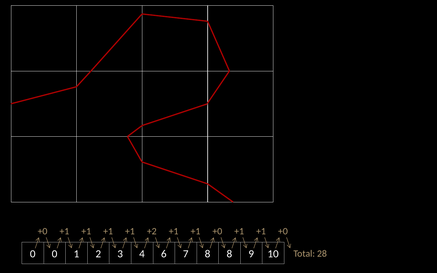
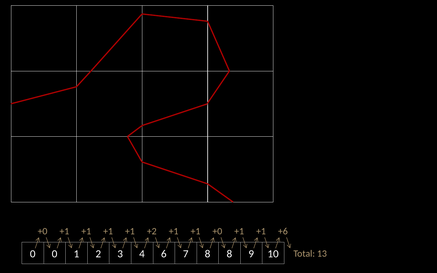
+0 +1 +1 +0: +0 -> +6
28: 28 -> 13
